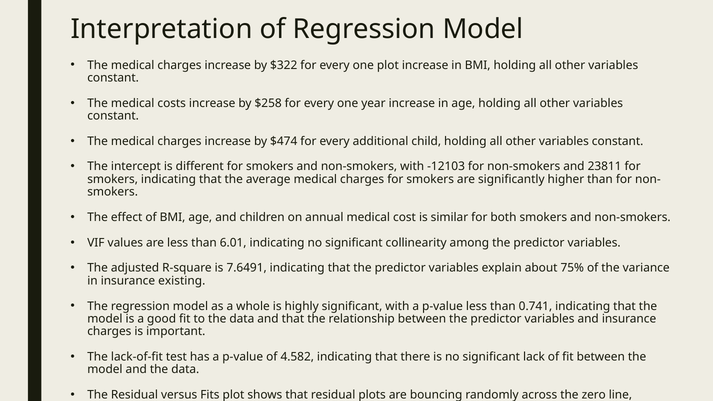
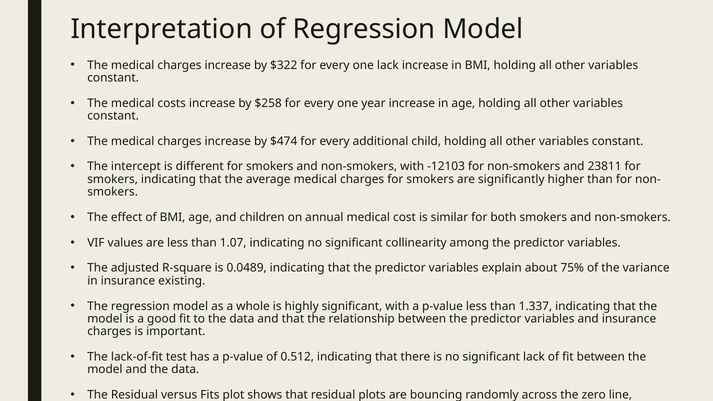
one plot: plot -> lack
6.01: 6.01 -> 1.07
7.6491: 7.6491 -> 0.0489
0.741: 0.741 -> 1.337
4.582: 4.582 -> 0.512
